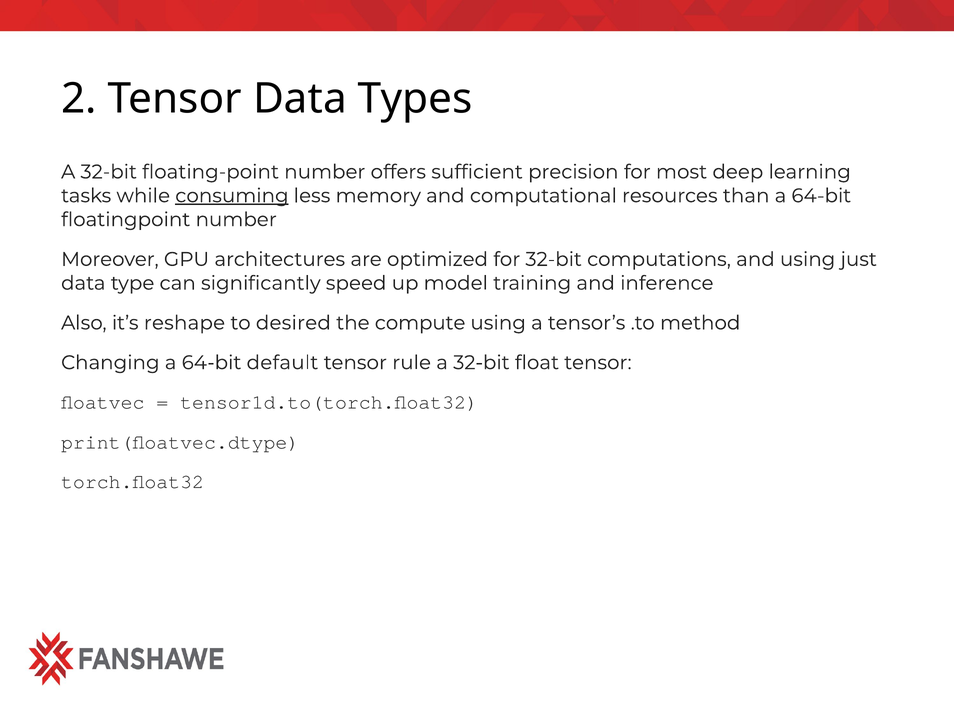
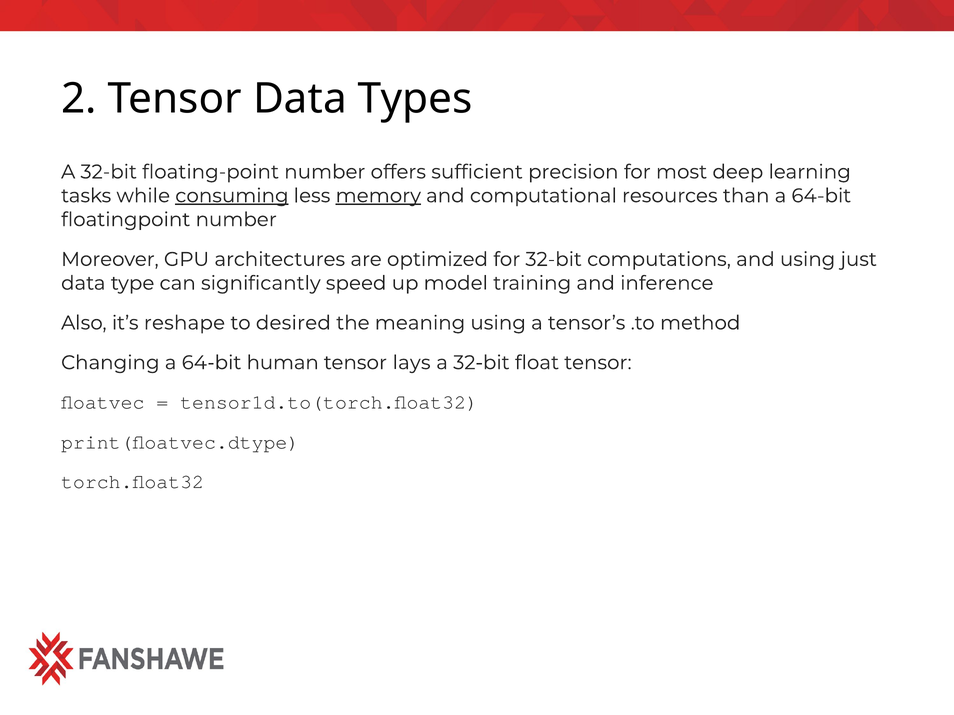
memory underline: none -> present
compute: compute -> meaning
default: default -> human
rule: rule -> lays
